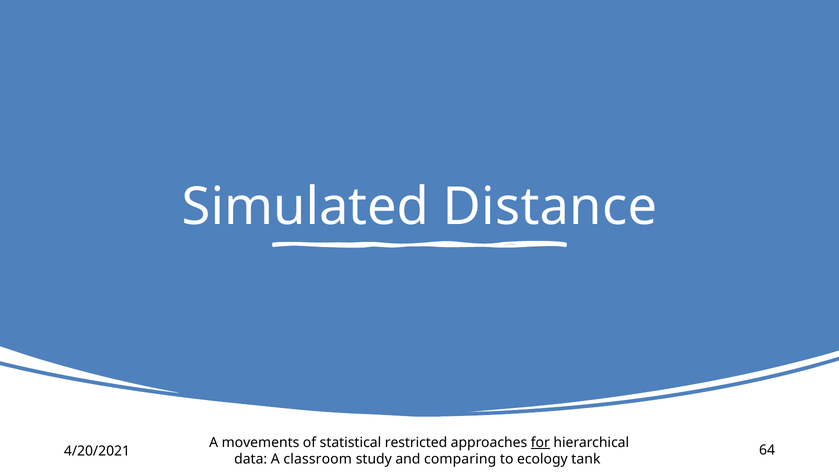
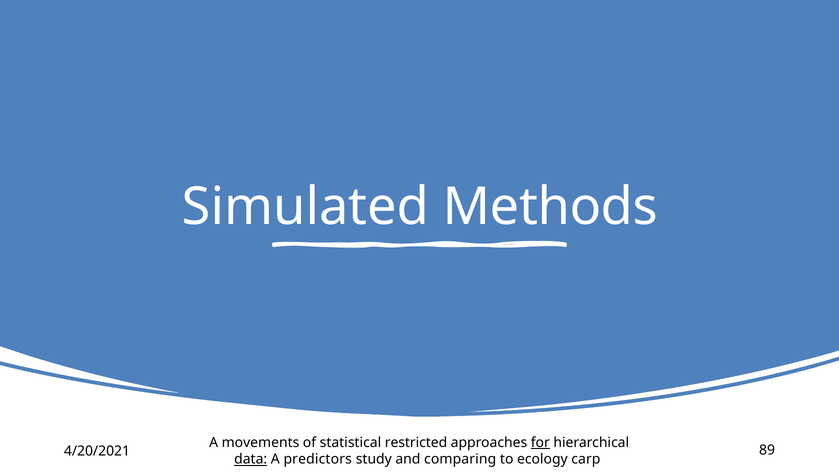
Distance: Distance -> Methods
64: 64 -> 89
data underline: none -> present
classroom: classroom -> predictors
tank: tank -> carp
